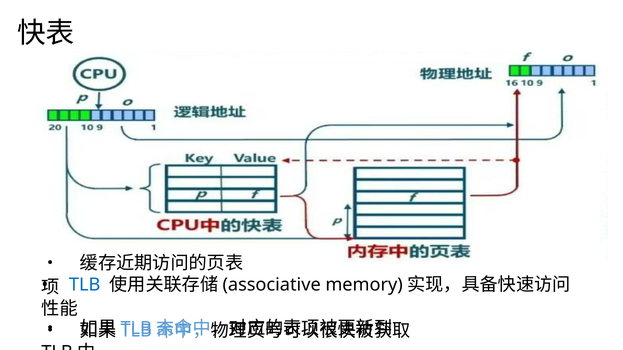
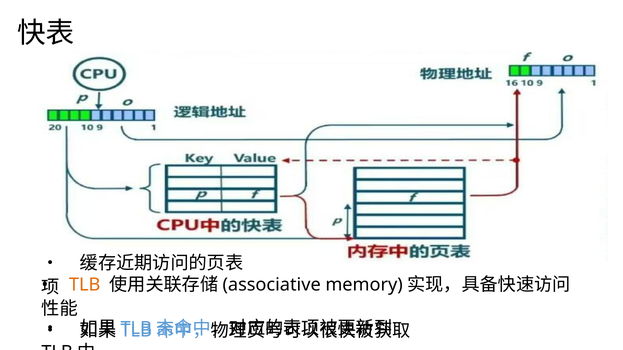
TLB at (85, 285) colour: blue -> orange
